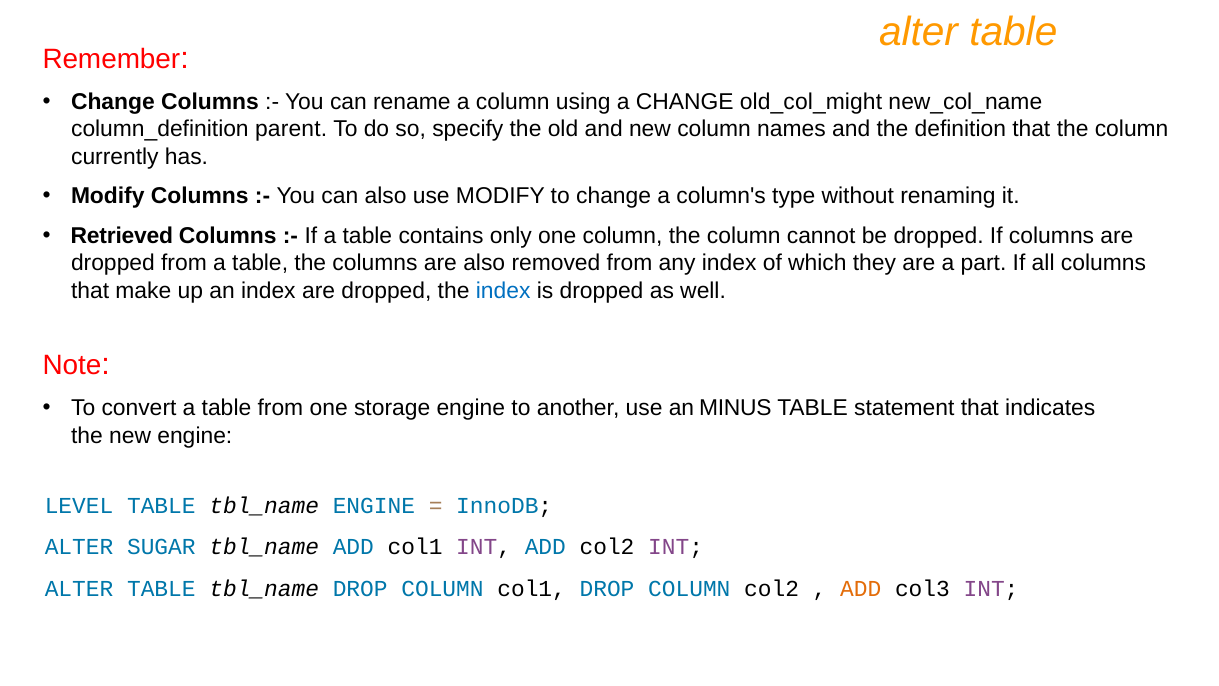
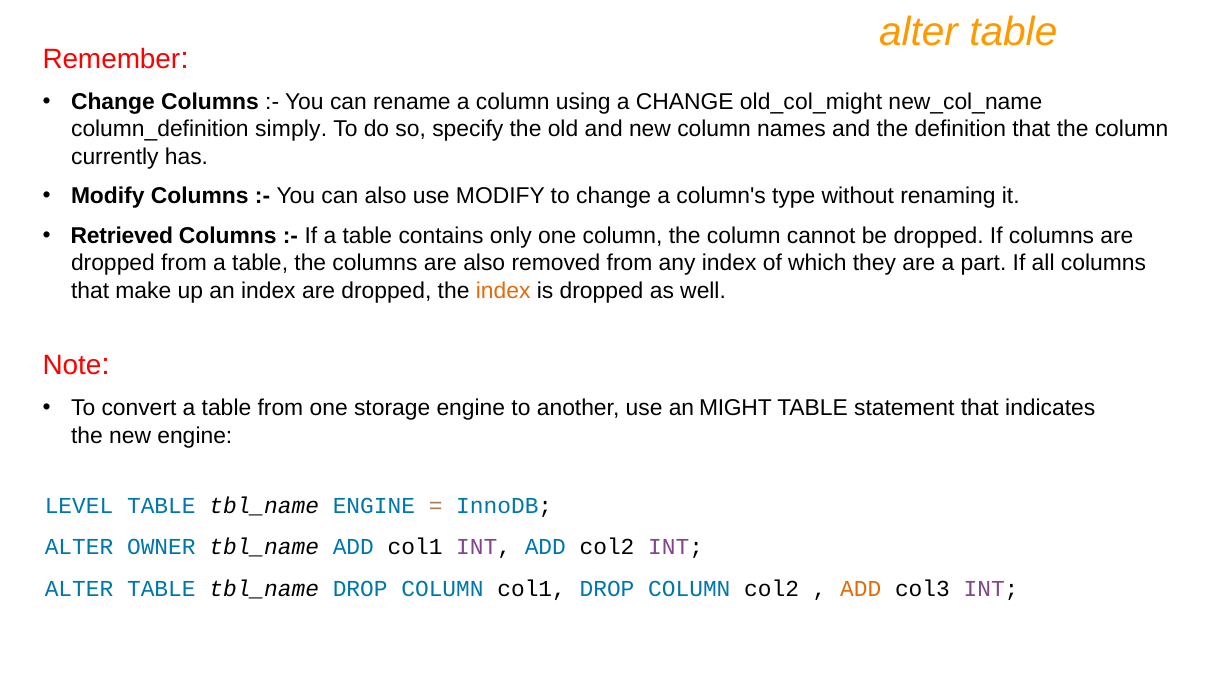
parent: parent -> simply
index at (503, 291) colour: blue -> orange
MINUS: MINUS -> MIGHT
SUGAR: SUGAR -> OWNER
